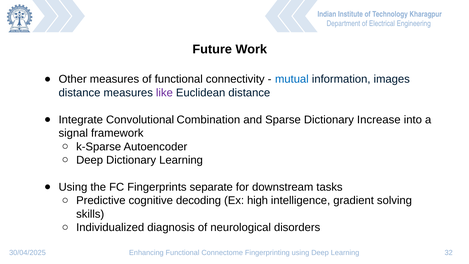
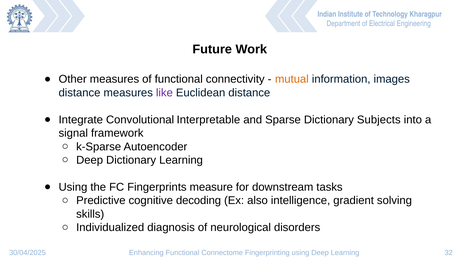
mutual colour: blue -> orange
Combination: Combination -> Interpretable
Increase: Increase -> Subjects
separate: separate -> measure
high: high -> also
